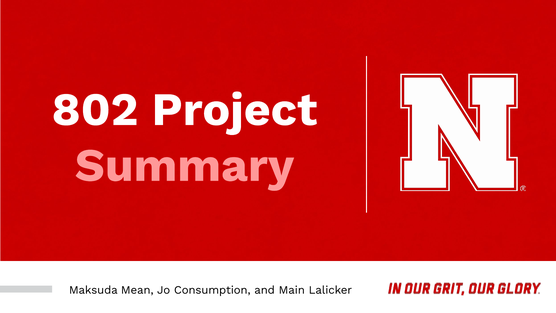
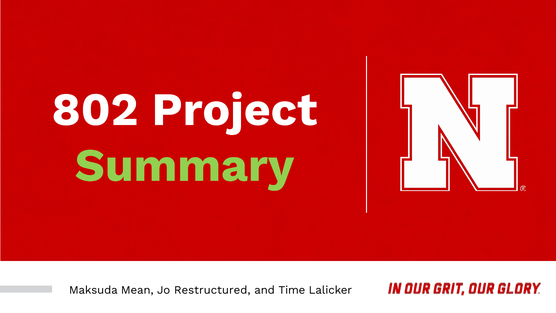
Summary colour: pink -> light green
Consumption: Consumption -> Restructured
Main: Main -> Time
